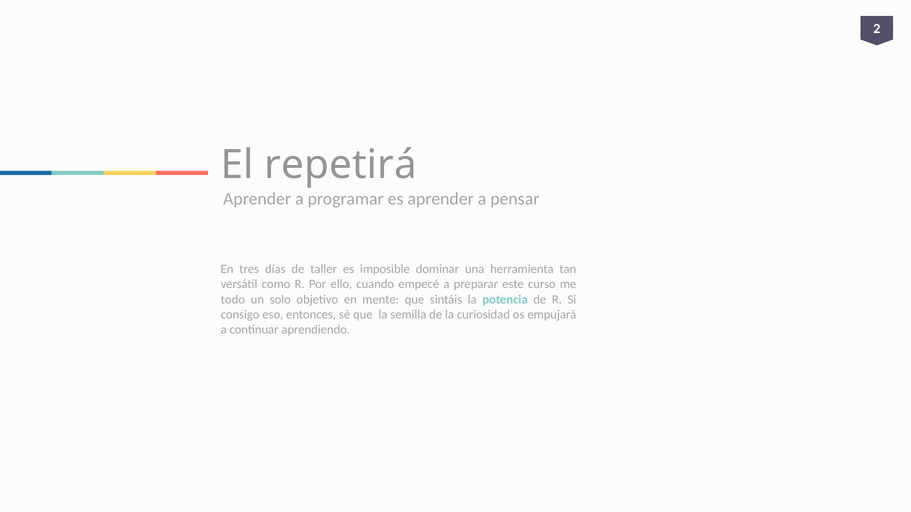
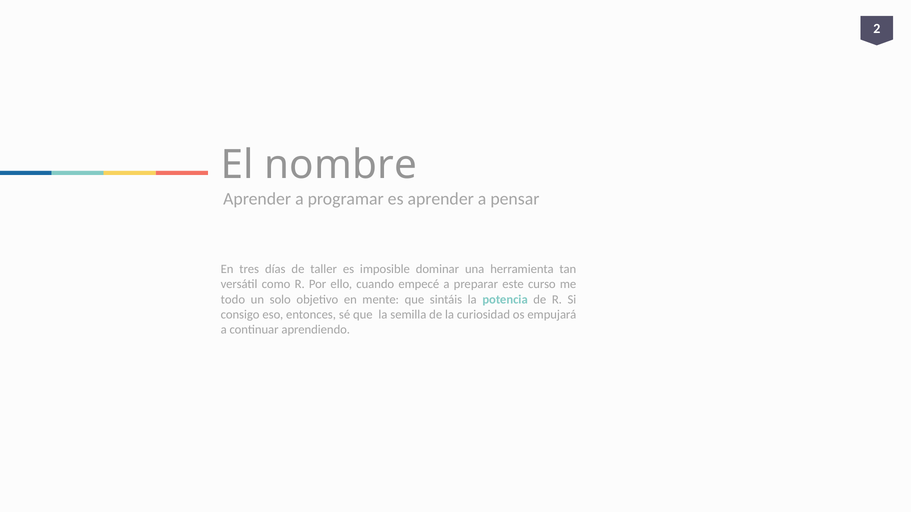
repetirá: repetirá -> nombre
